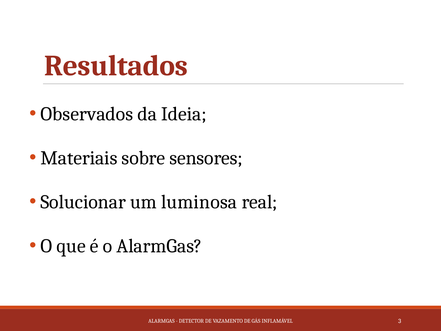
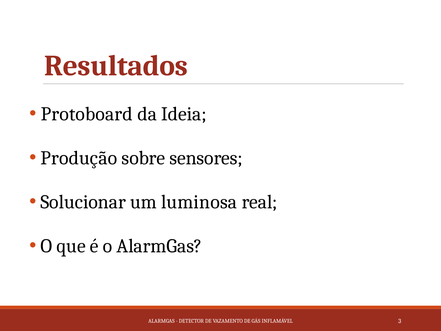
Observados: Observados -> Protoboard
Materiais: Materiais -> Produção
